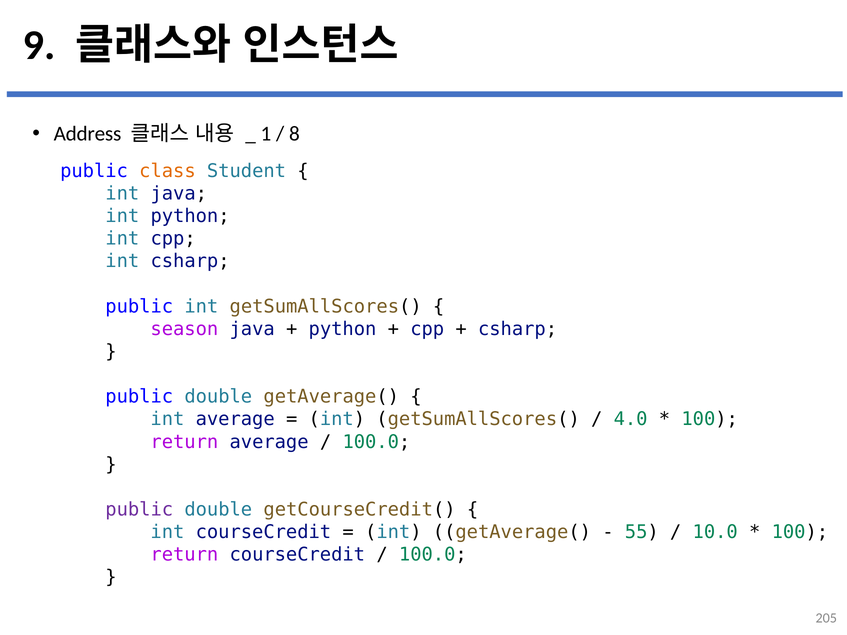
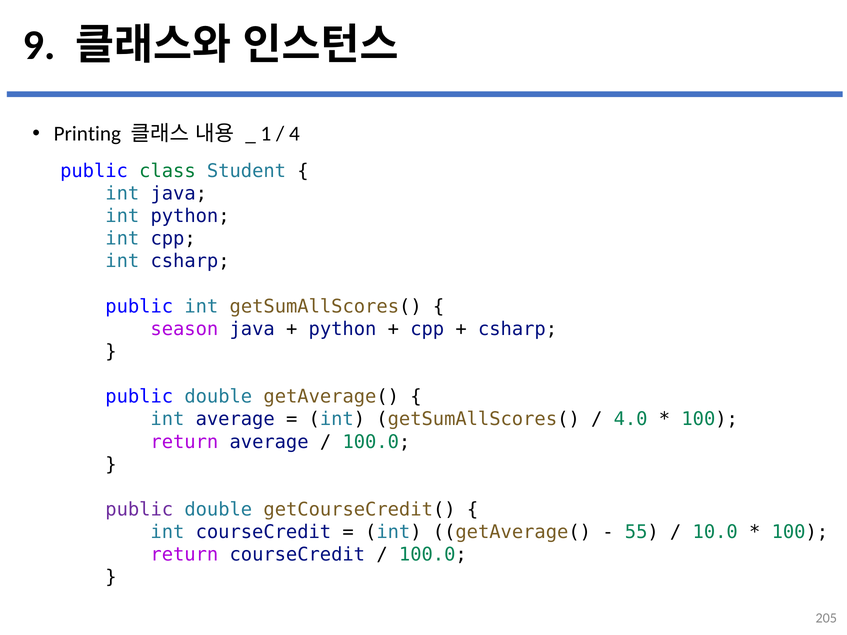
Address: Address -> Printing
8: 8 -> 4
class colour: orange -> green
